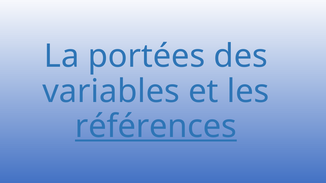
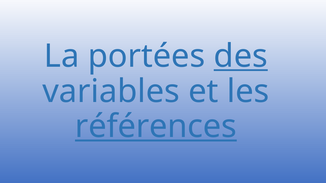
des underline: none -> present
